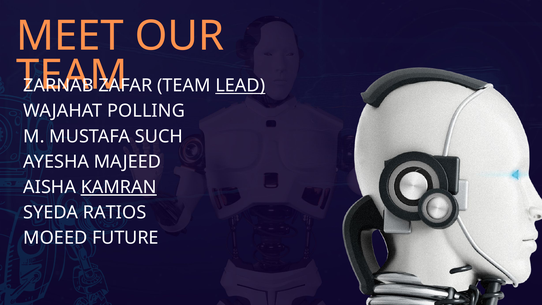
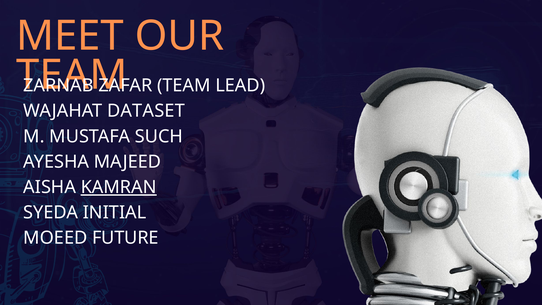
LEAD underline: present -> none
POLLING: POLLING -> DATASET
RATIOS: RATIOS -> INITIAL
